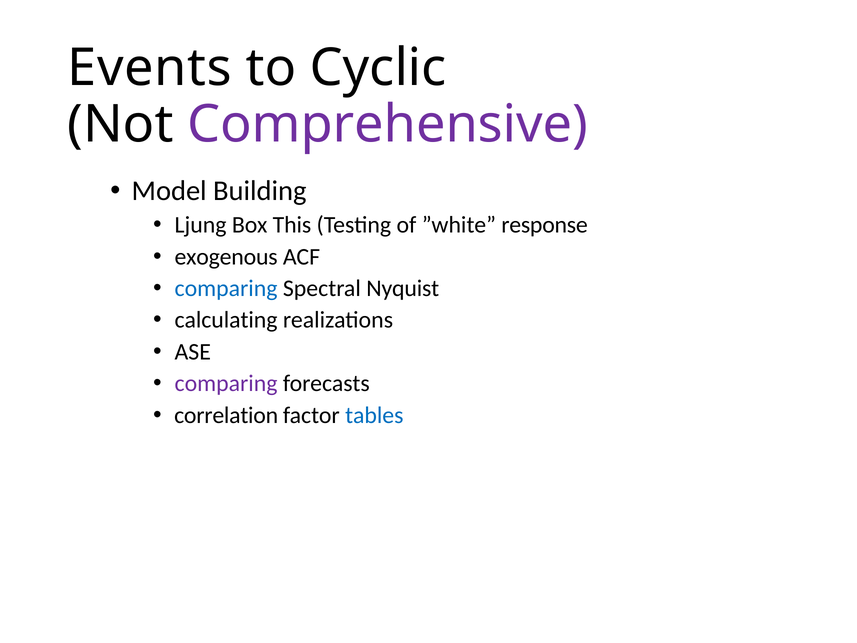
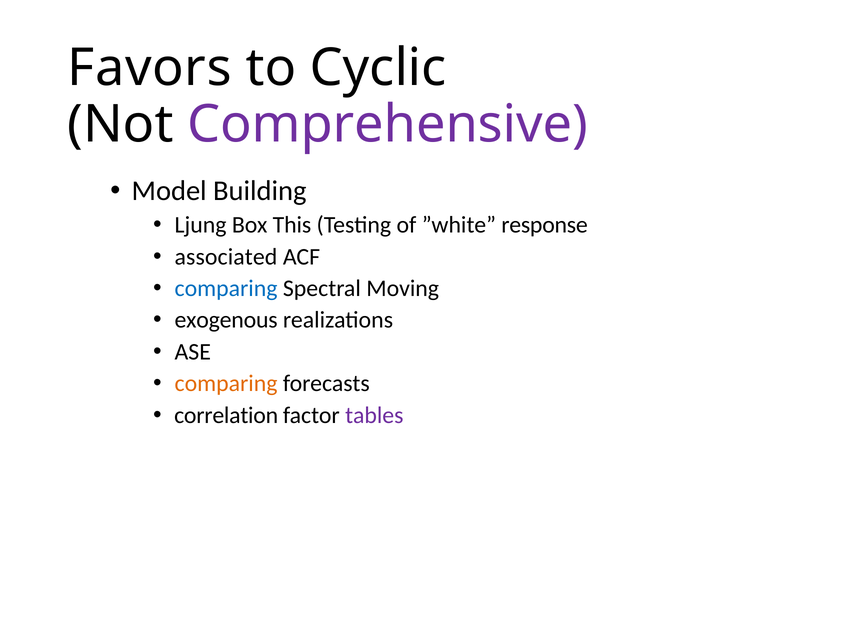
Events: Events -> Favors
exogenous: exogenous -> associated
Nyquist: Nyquist -> Moving
calculating: calculating -> exogenous
comparing at (226, 383) colour: purple -> orange
tables colour: blue -> purple
